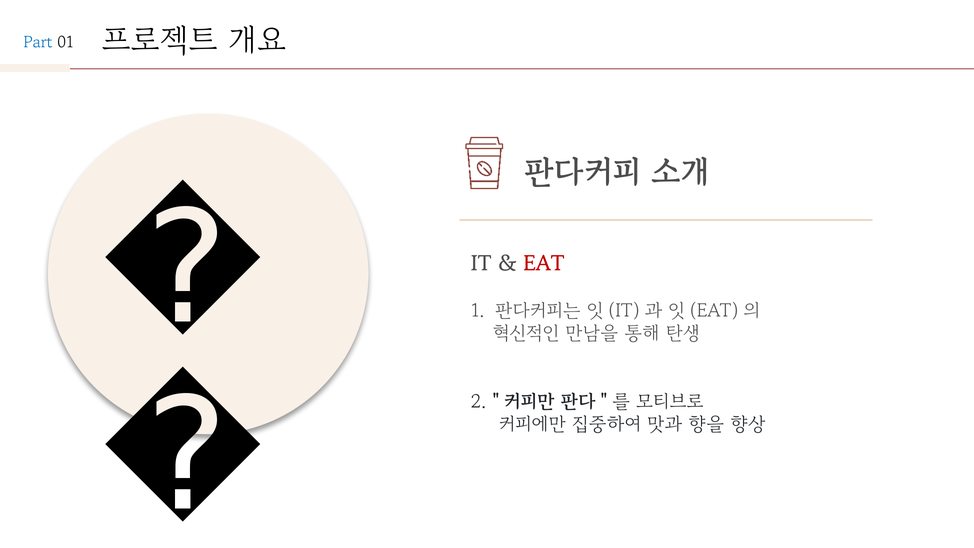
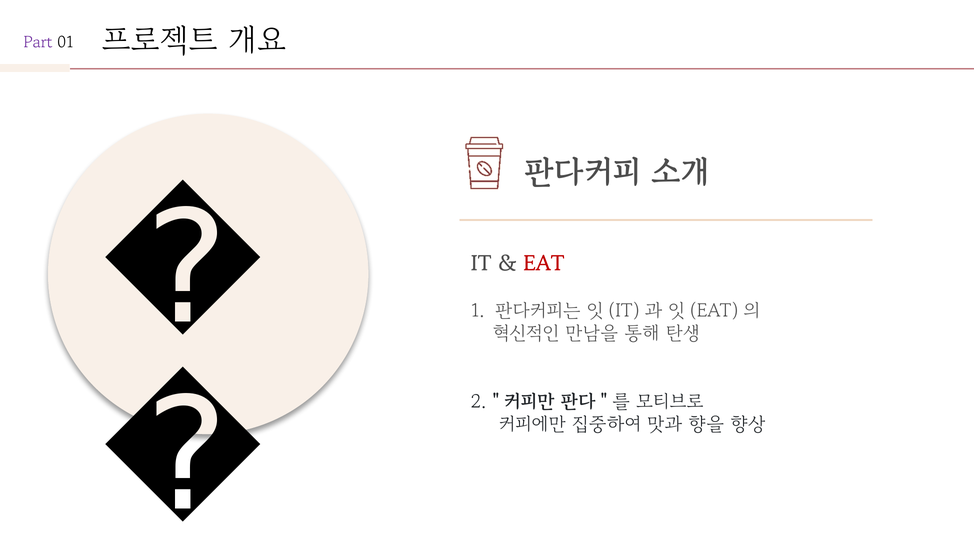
Part colour: blue -> purple
